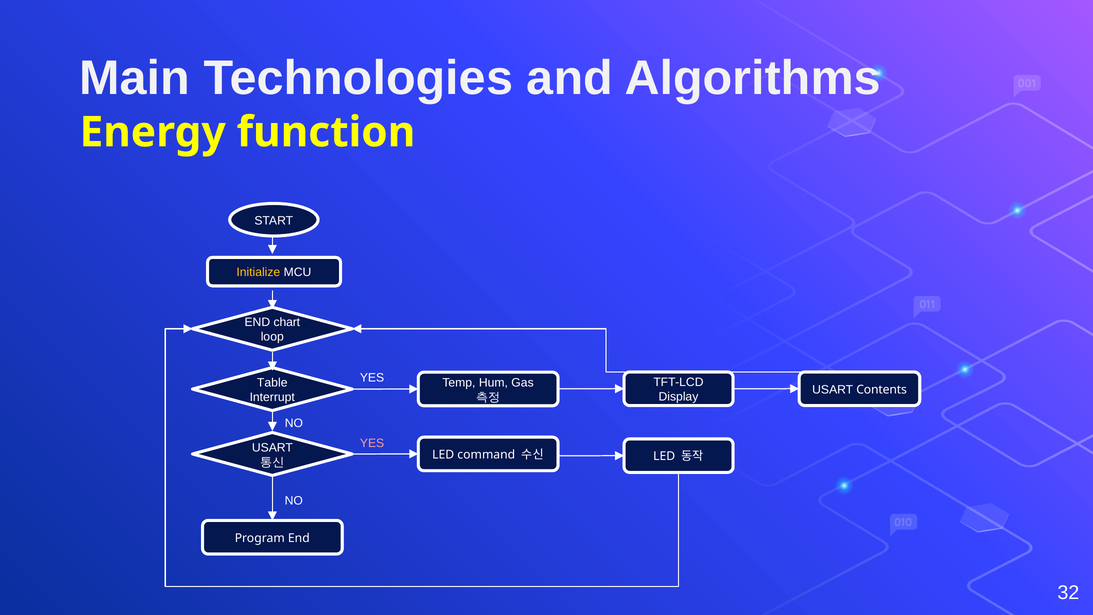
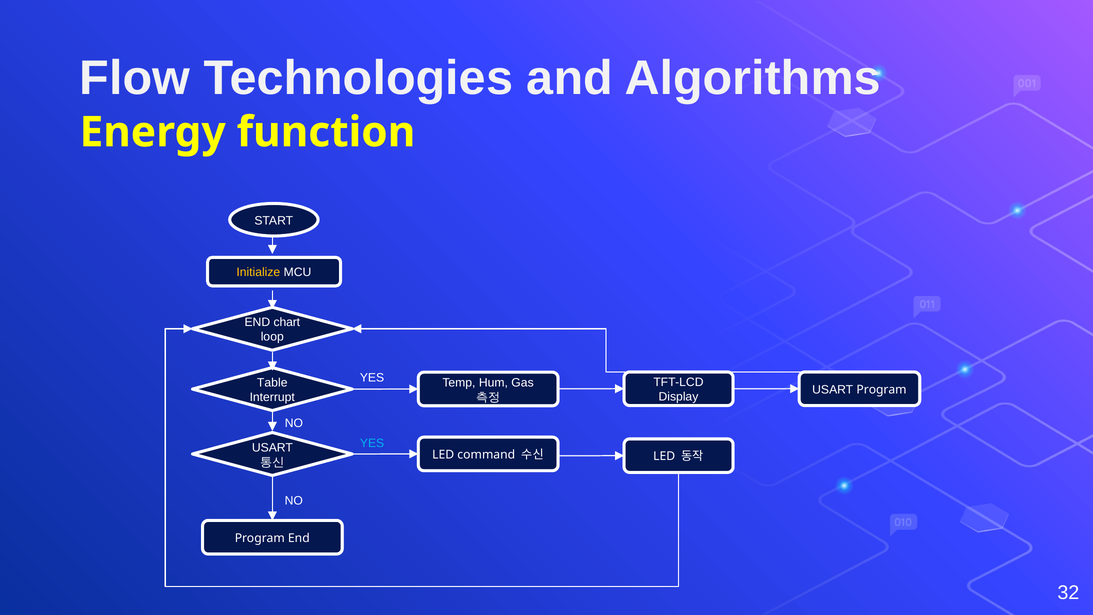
Main: Main -> Flow
USART Contents: Contents -> Program
YES at (372, 443) colour: pink -> light blue
